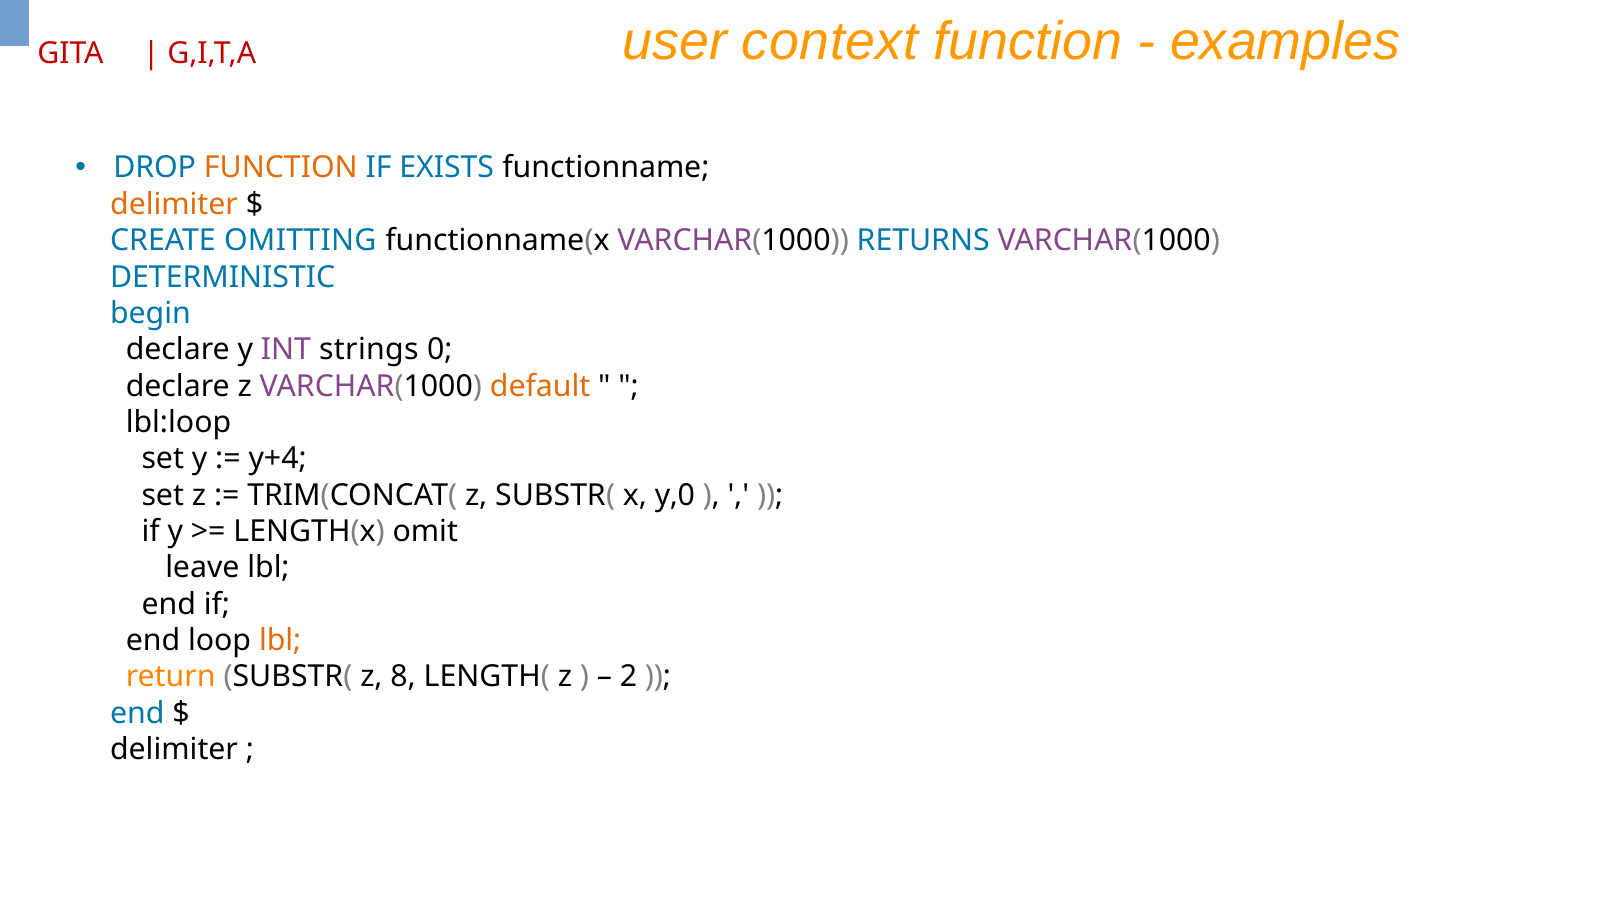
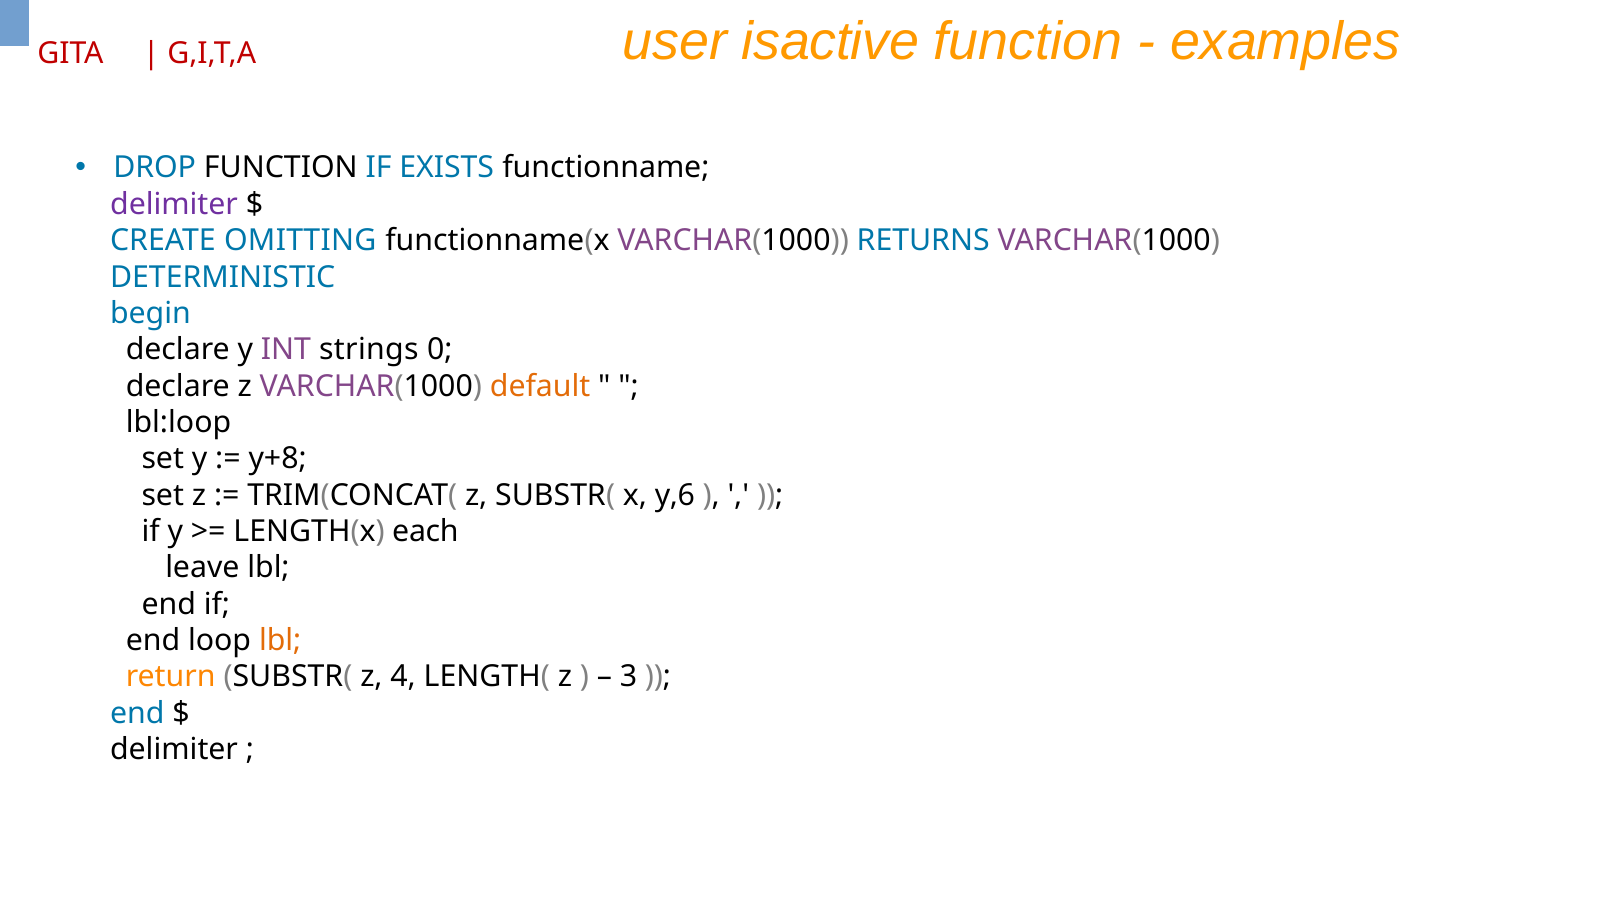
context: context -> isactive
FUNCTION at (281, 168) colour: orange -> black
delimiter at (174, 204) colour: orange -> purple
y+4: y+4 -> y+8
y,0: y,0 -> y,6
omit: omit -> each
8: 8 -> 4
2: 2 -> 3
